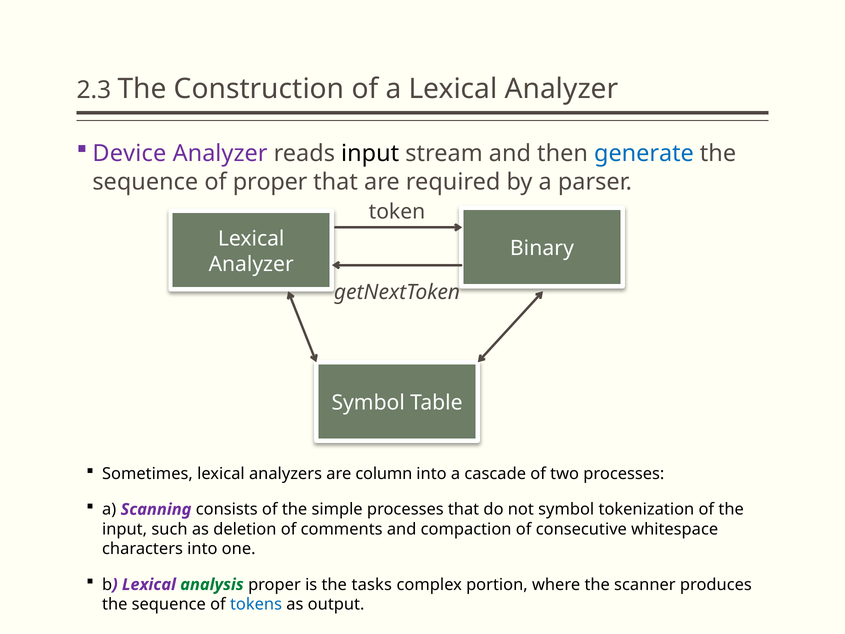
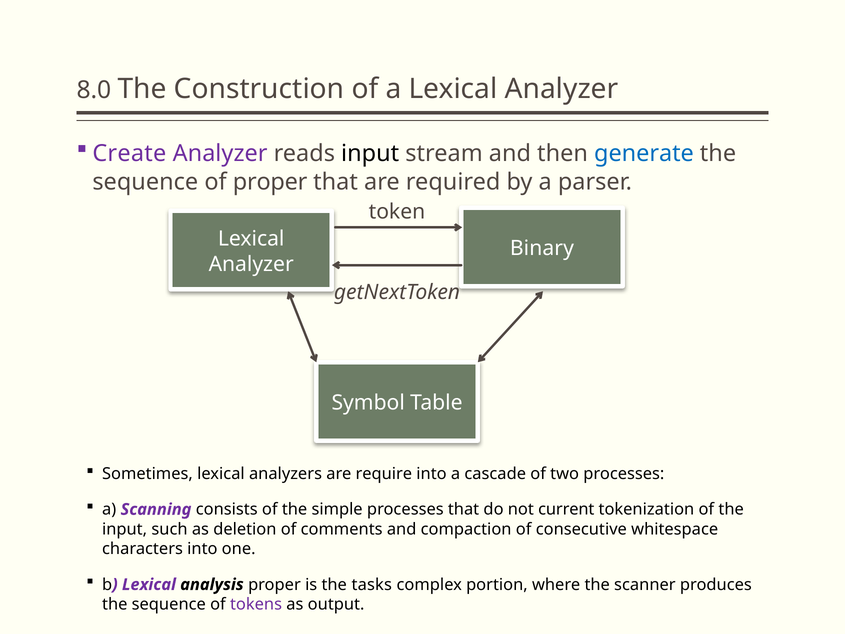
2.3: 2.3 -> 8.0
Device: Device -> Create
column: column -> require
not symbol: symbol -> current
analysis colour: green -> black
tokens colour: blue -> purple
